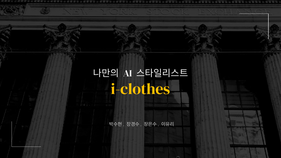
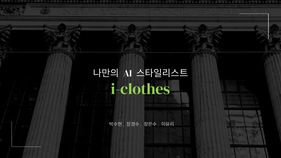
i-clothes colour: yellow -> light green
